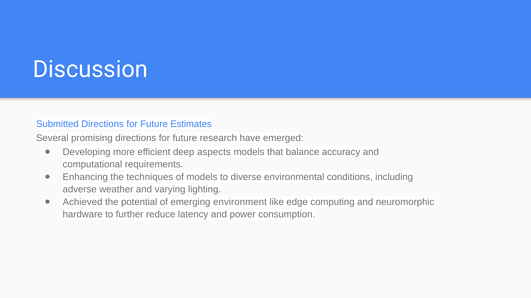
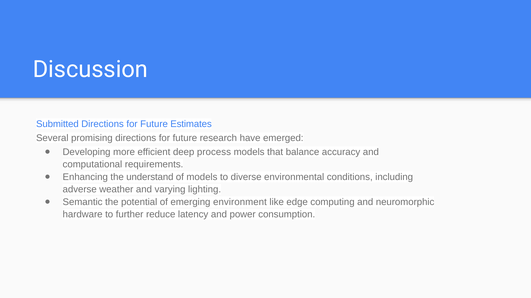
aspects: aspects -> process
techniques: techniques -> understand
Achieved: Achieved -> Semantic
